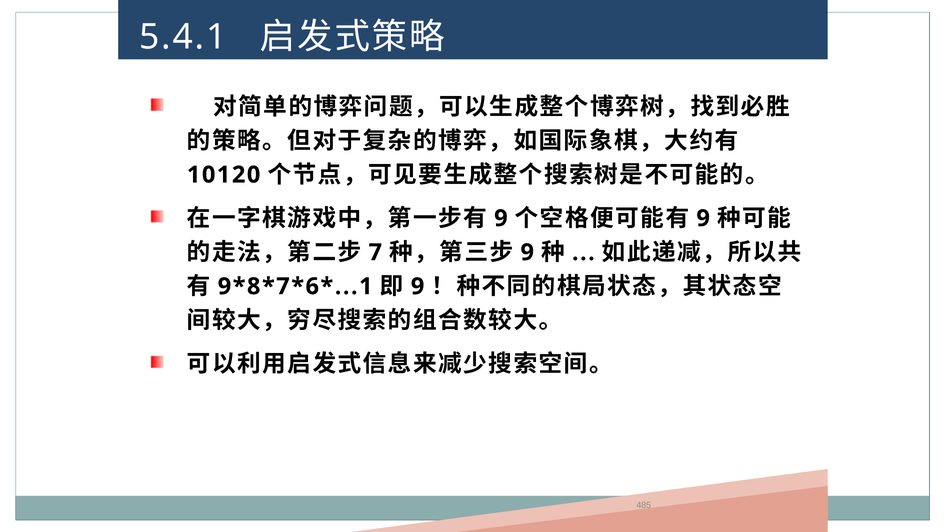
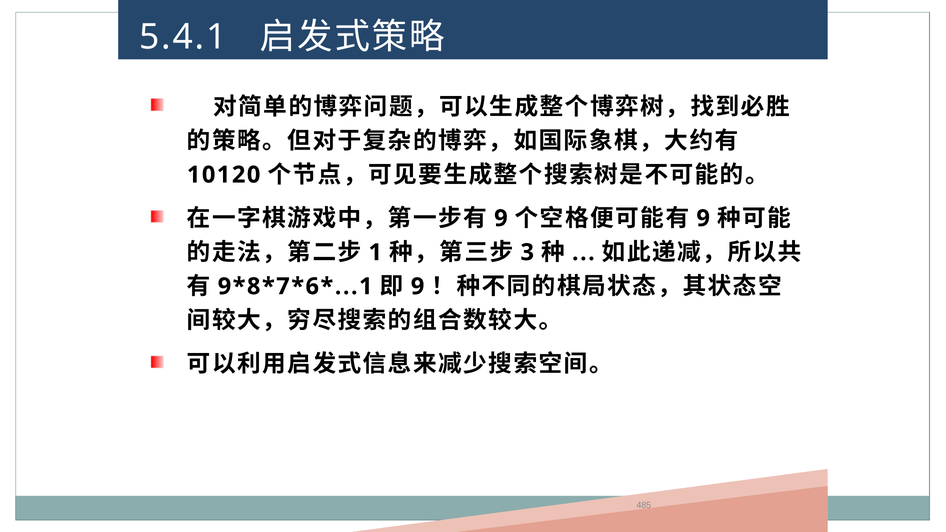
7: 7 -> 1
9 at (527, 252): 9 -> 3
